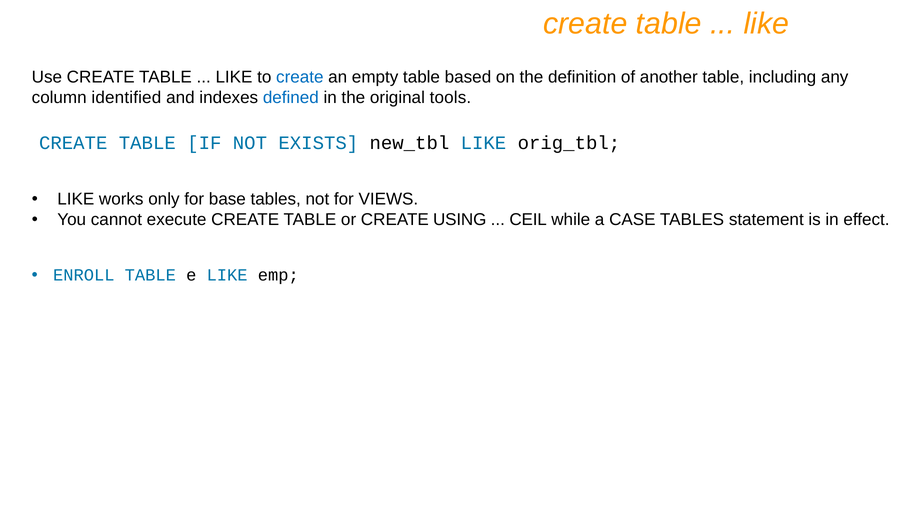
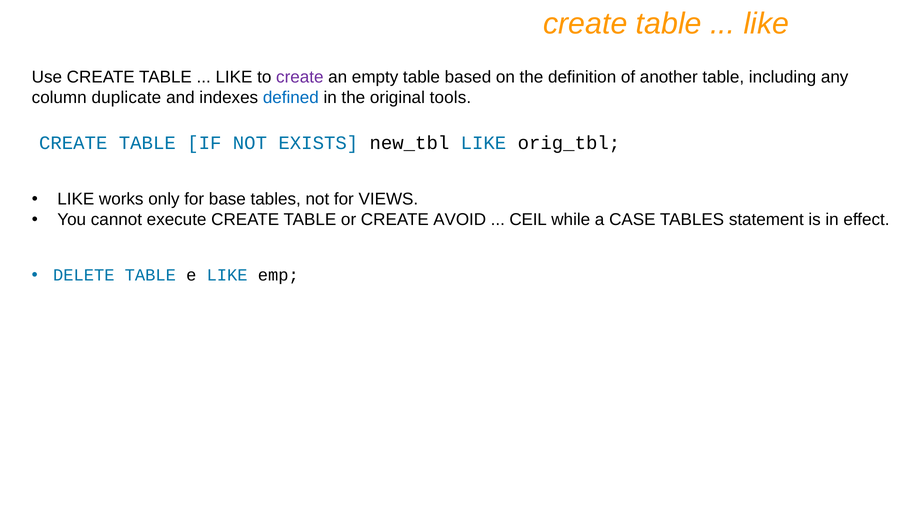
create at (300, 77) colour: blue -> purple
identified: identified -> duplicate
USING: USING -> AVOID
ENROLL: ENROLL -> DELETE
